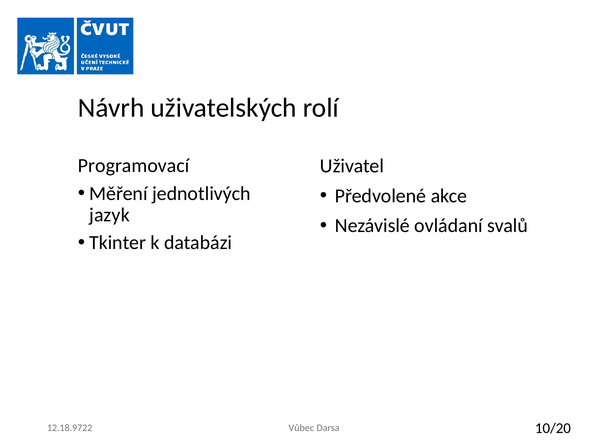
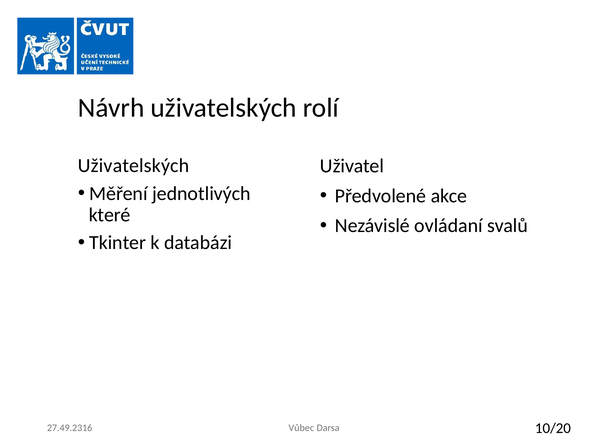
Programovací at (134, 166): Programovací -> Uživatelských
jazyk: jazyk -> které
12.18.9722: 12.18.9722 -> 27.49.2316
